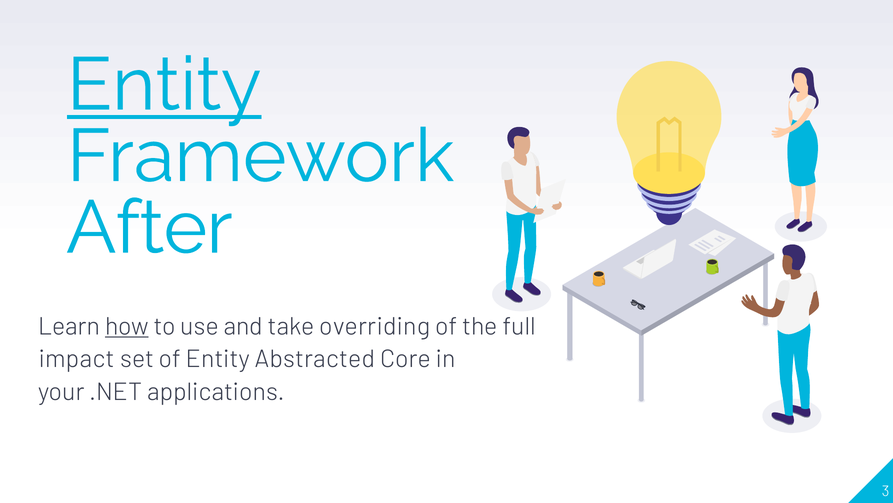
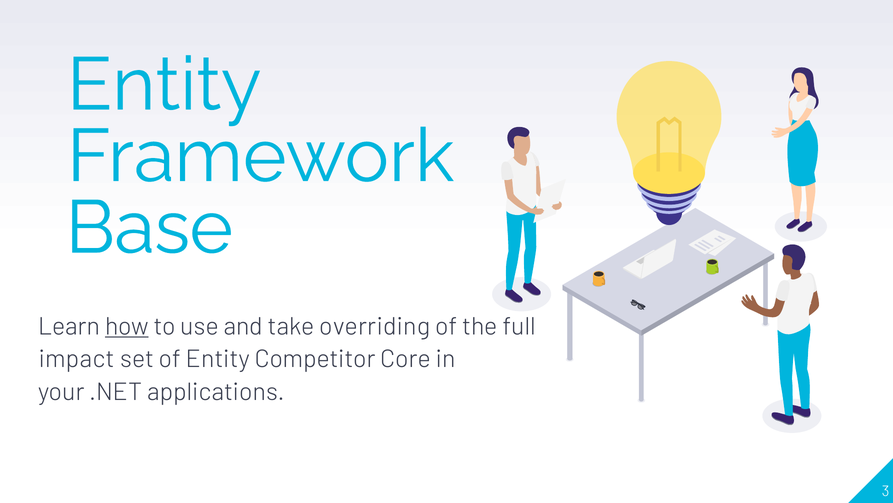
Entity at (164, 85) underline: present -> none
After: After -> Base
Abstracted: Abstracted -> Competitor
